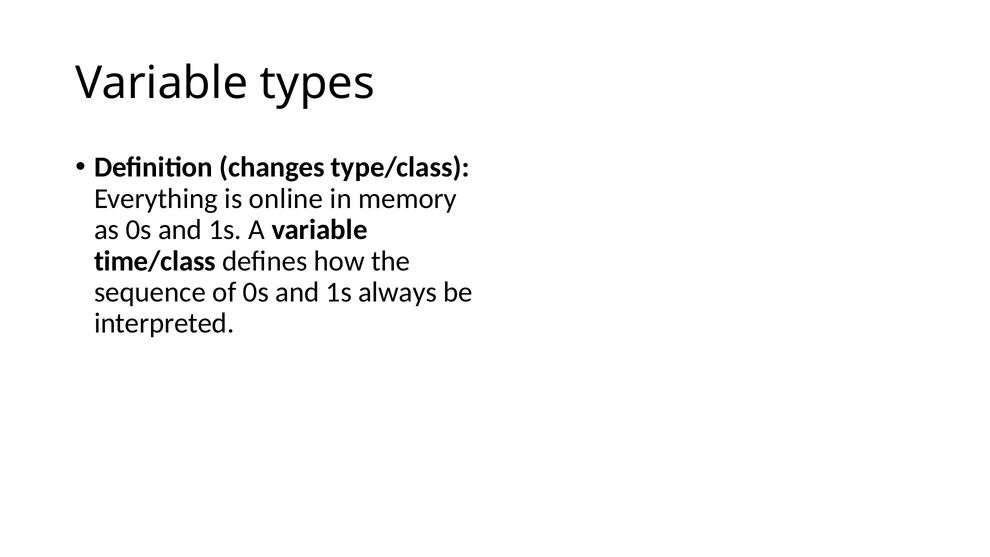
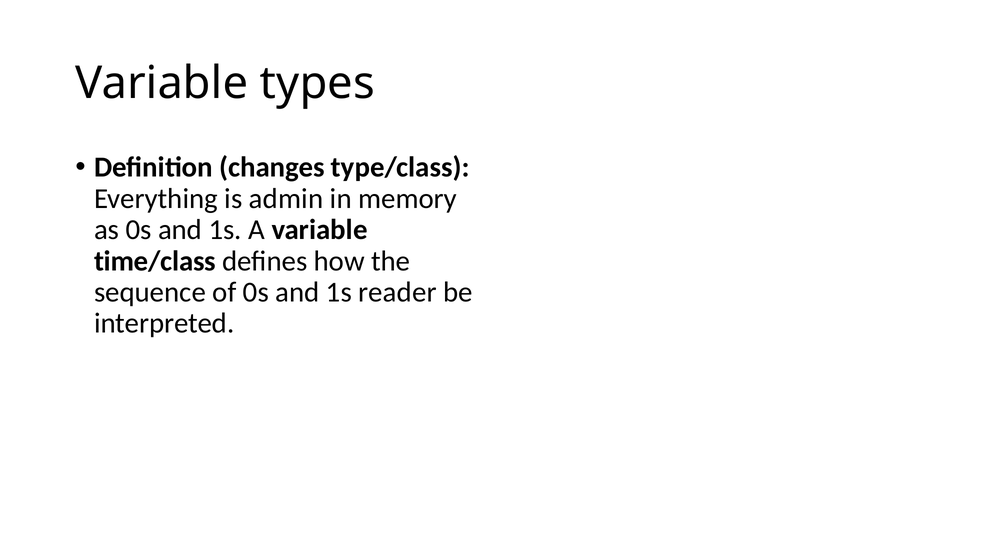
online: online -> admin
always: always -> reader
